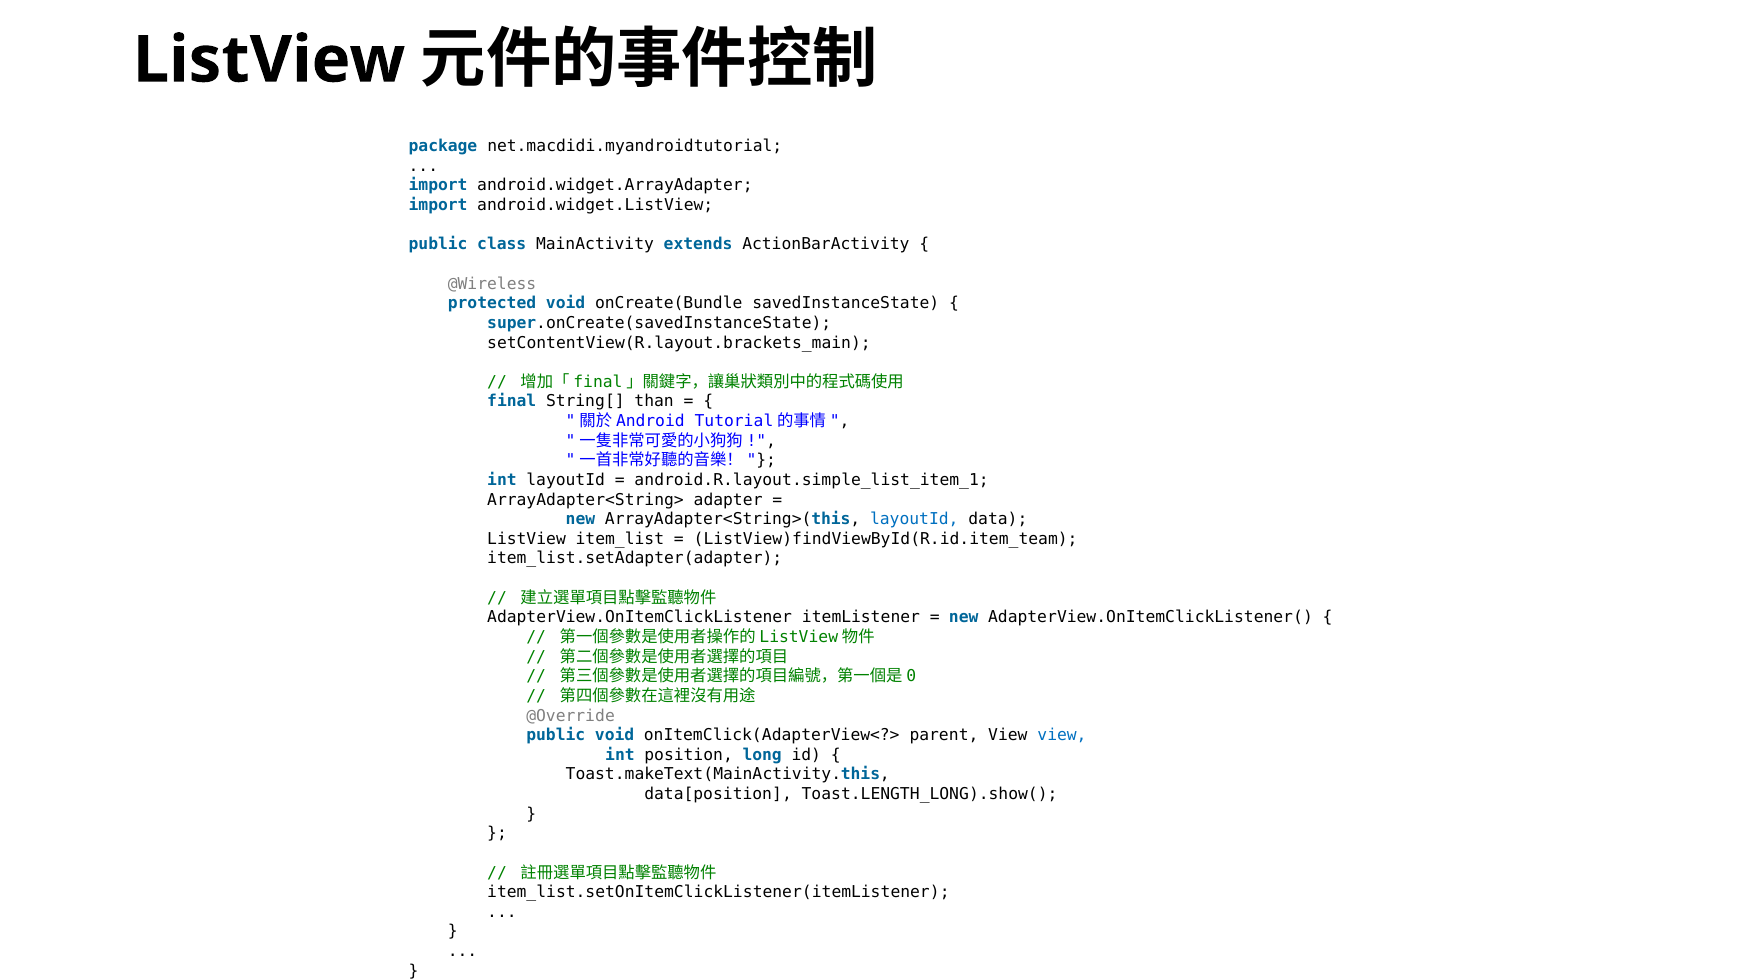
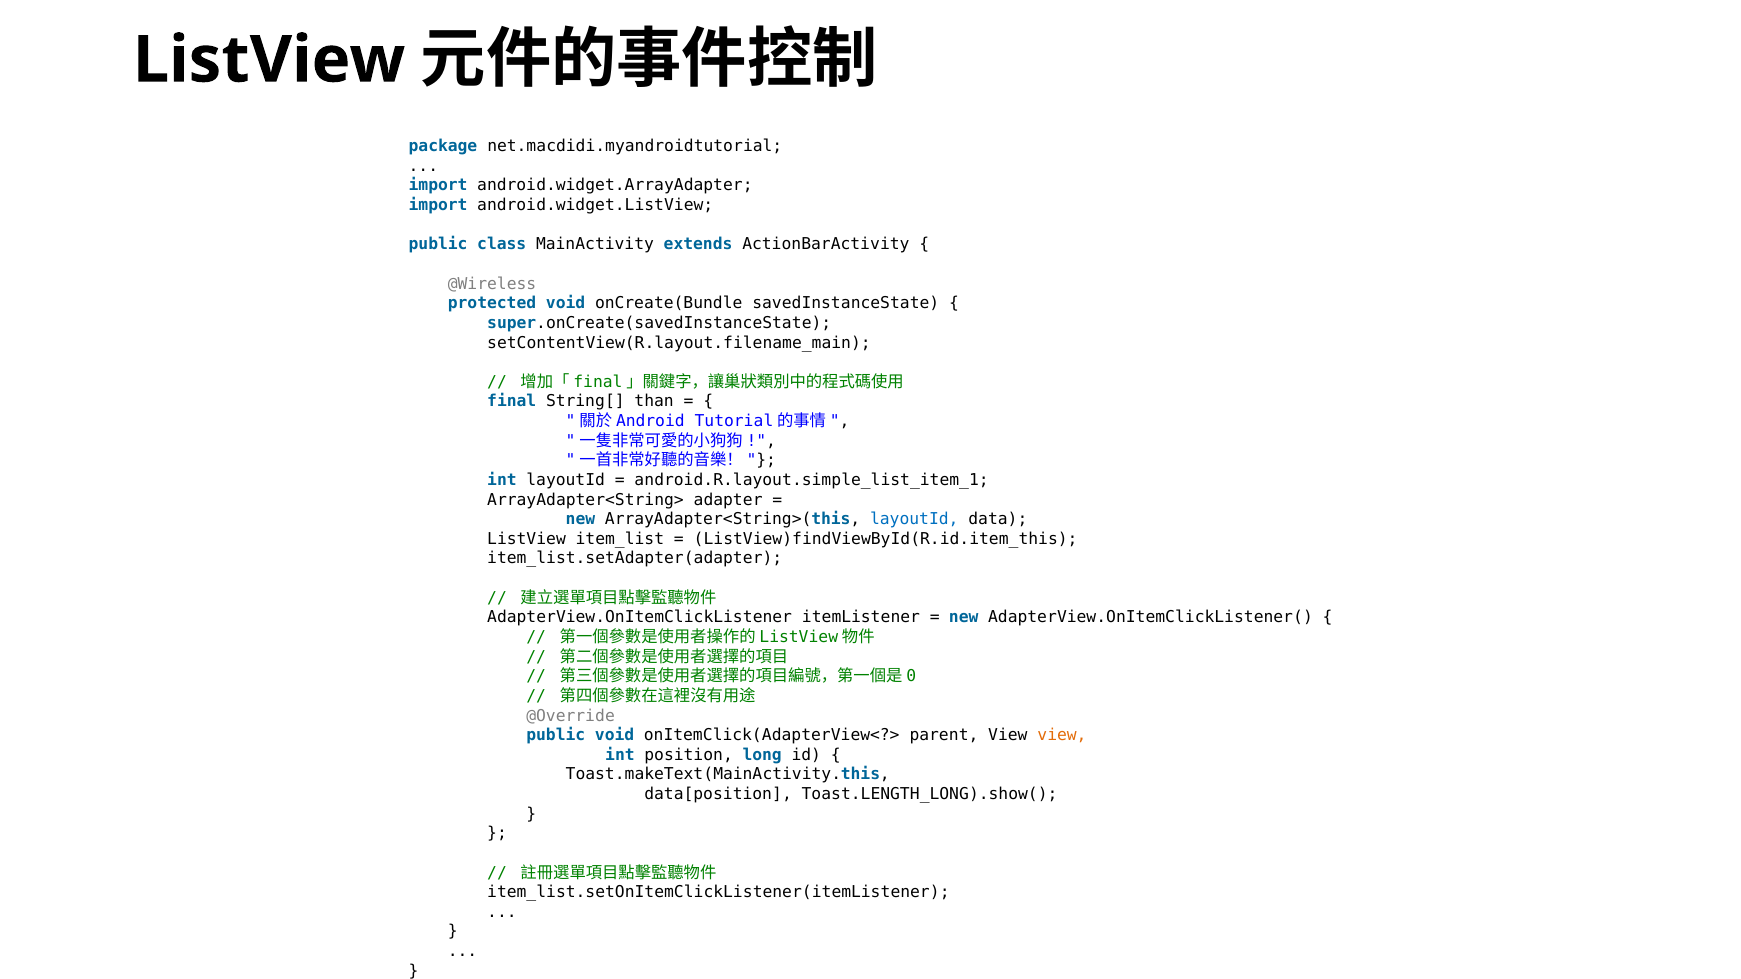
setContentView(R.layout.brackets_main: setContentView(R.layout.brackets_main -> setContentView(R.layout.filename_main
ListView)findViewById(R.id.item_team: ListView)findViewById(R.id.item_team -> ListView)findViewById(R.id.item_this
view at (1062, 735) colour: blue -> orange
